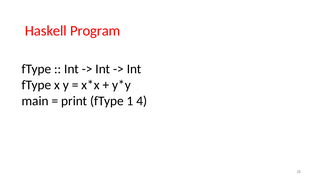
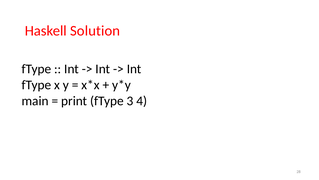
Program: Program -> Solution
1: 1 -> 3
